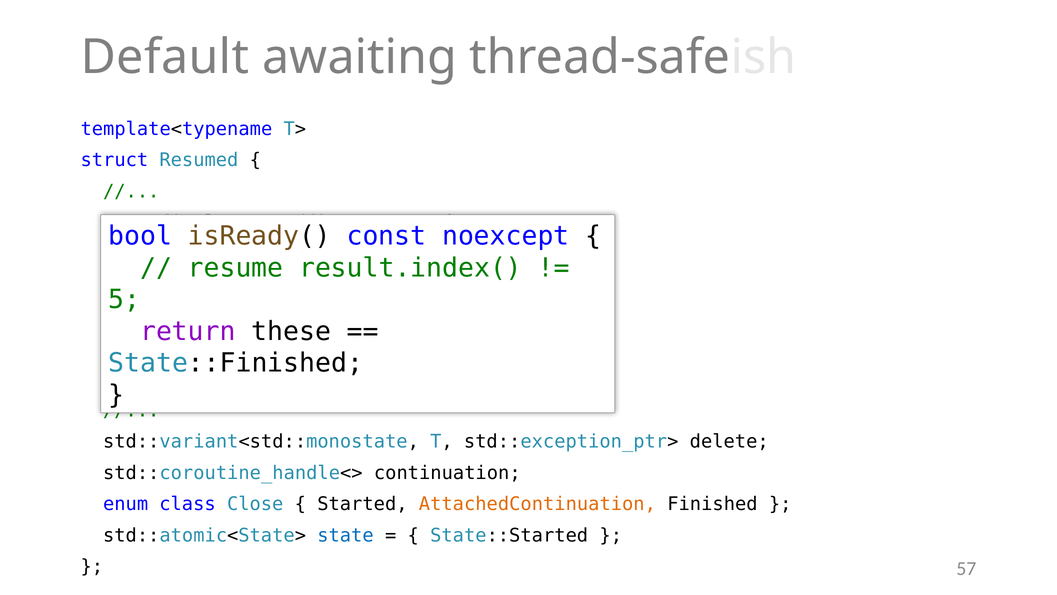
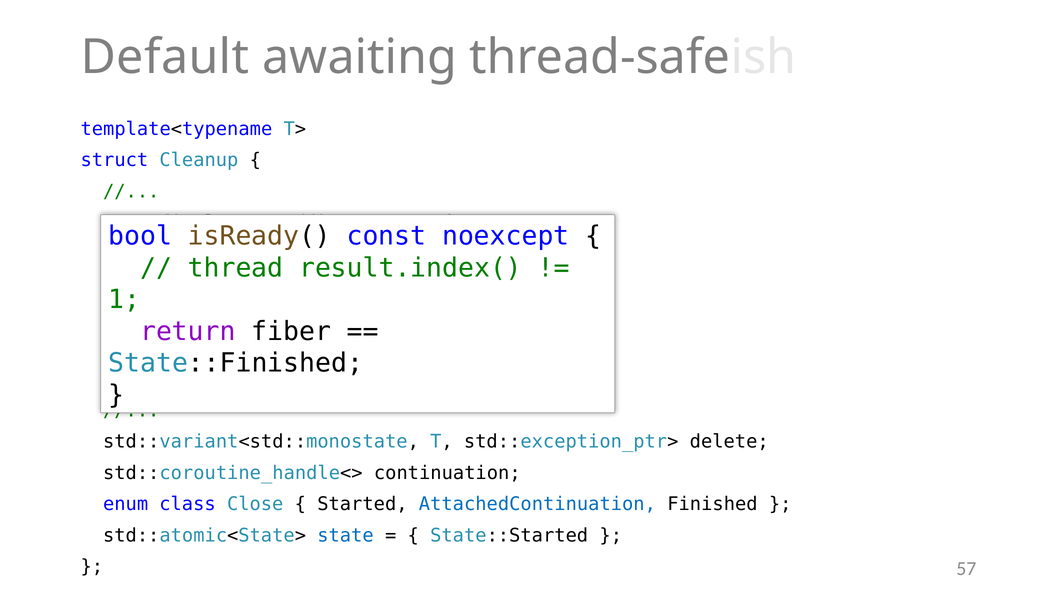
Resumed: Resumed -> Cleanup
resume: resume -> thread
5: 5 -> 1
these: these -> fiber
AttachedContinuation colour: orange -> blue
